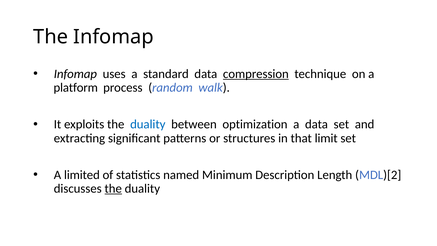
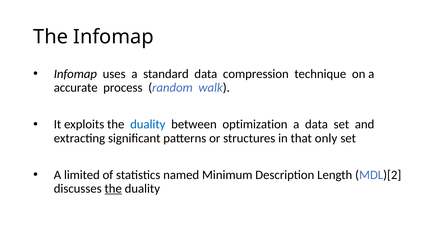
compression underline: present -> none
platform: platform -> accurate
limit: limit -> only
